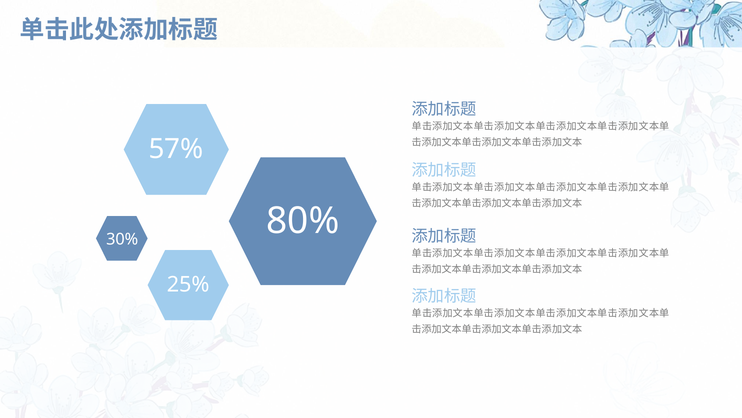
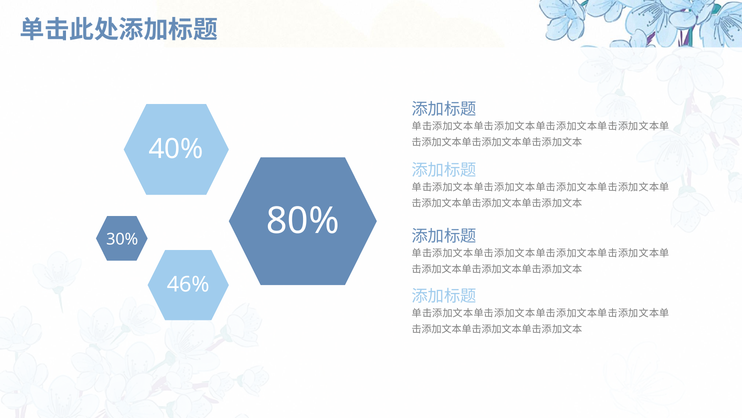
57%: 57% -> 40%
25%: 25% -> 46%
